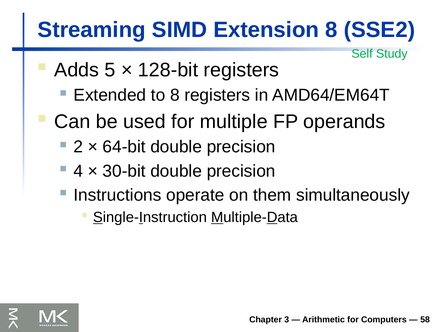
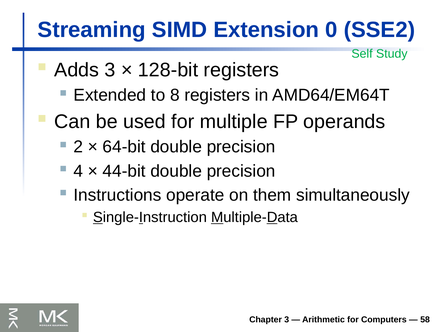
Extension 8: 8 -> 0
Adds 5: 5 -> 3
30-bit: 30-bit -> 44-bit
